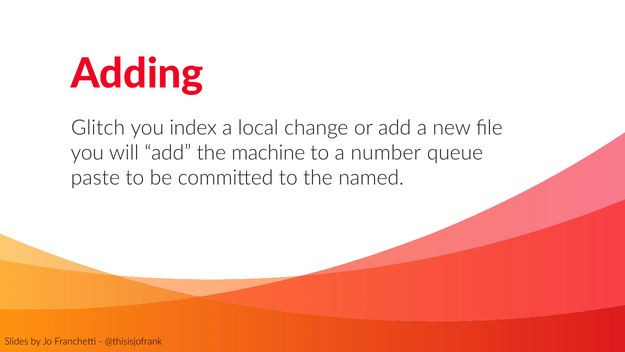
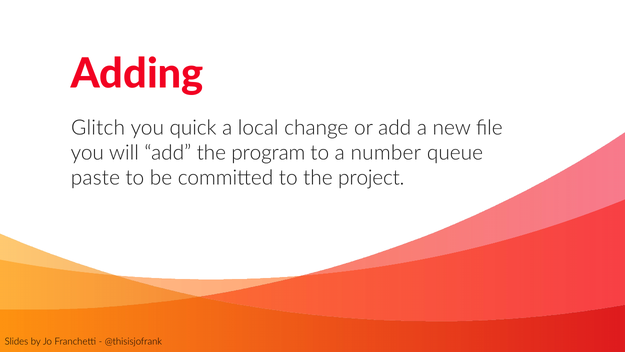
index: index -> quick
machine: machine -> program
named: named -> project
